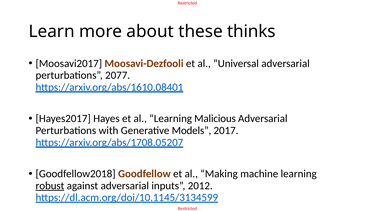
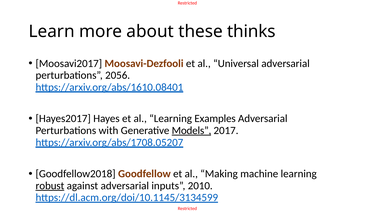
2077: 2077 -> 2056
Malicious: Malicious -> Examples
Models underline: none -> present
2012: 2012 -> 2010
